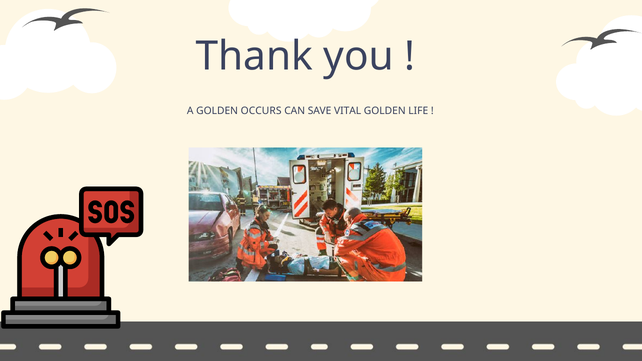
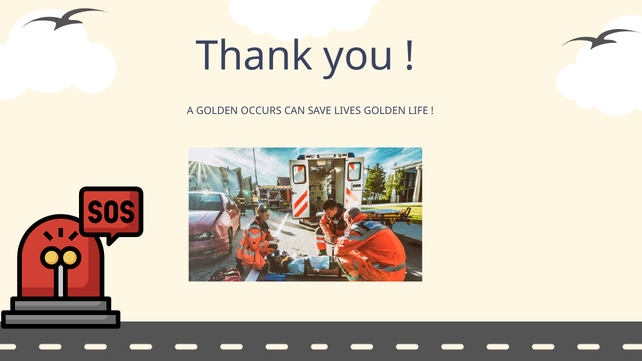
VITAL: VITAL -> LIVES
